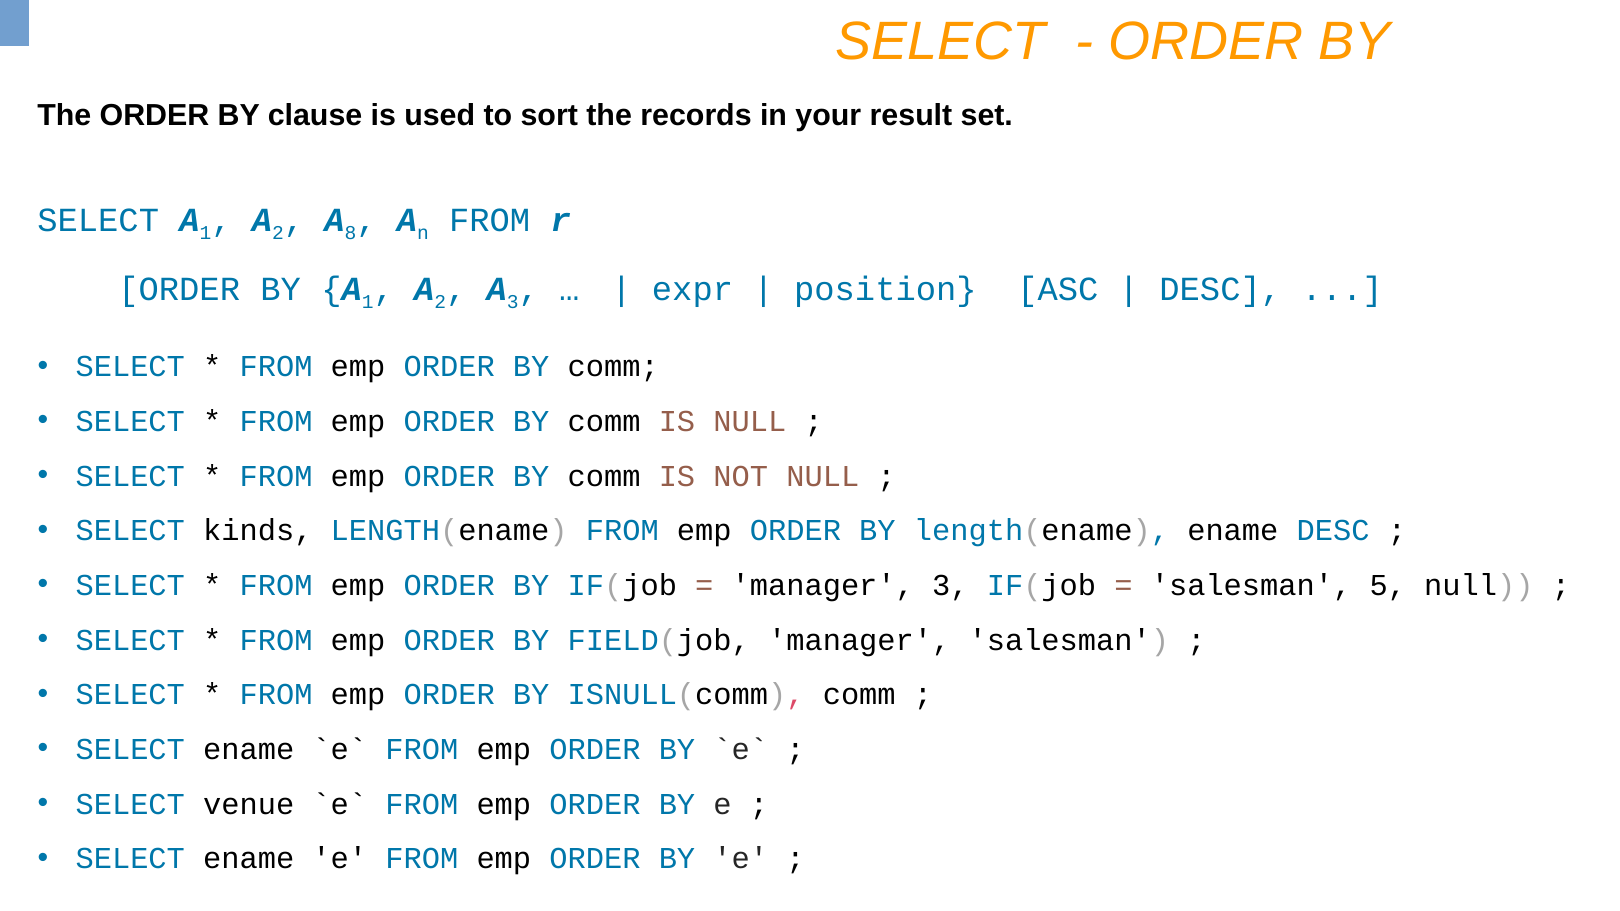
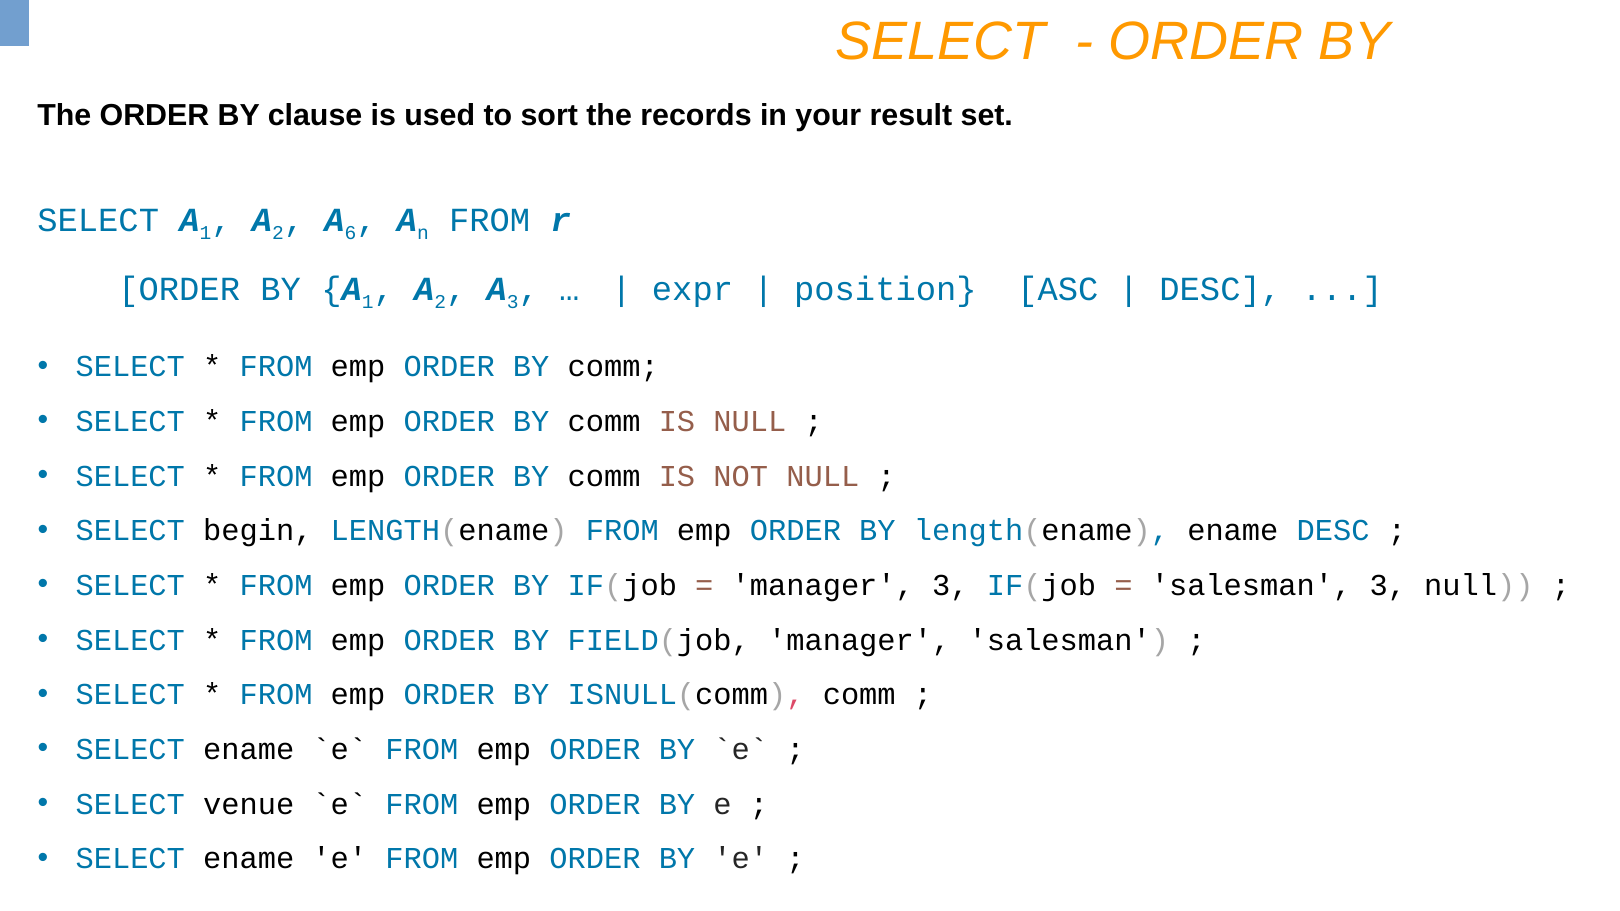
8: 8 -> 6
kinds: kinds -> begin
salesman 5: 5 -> 3
